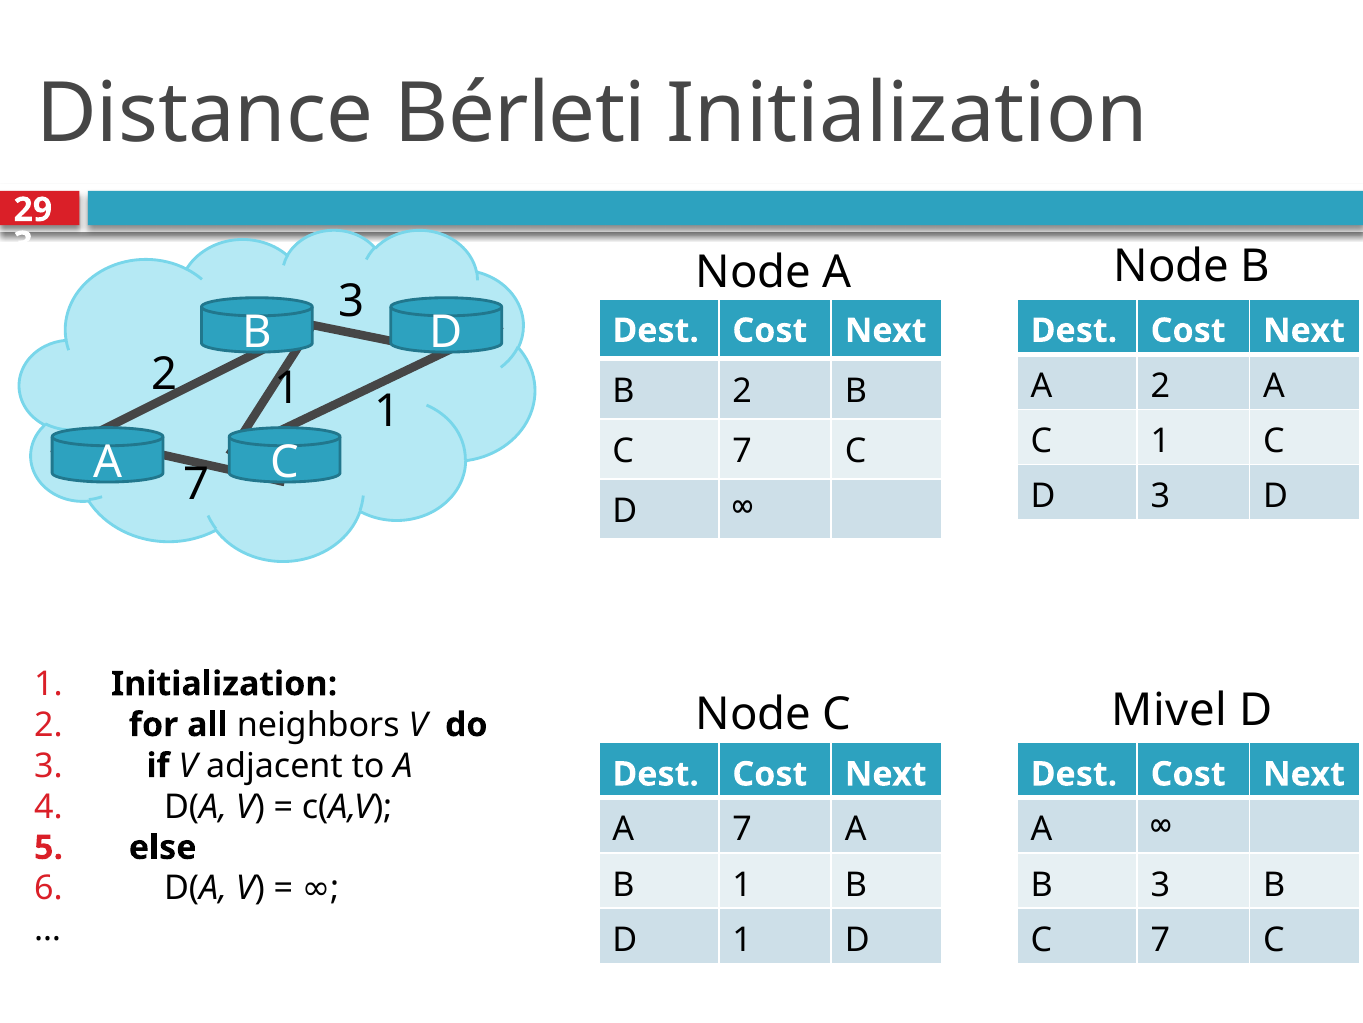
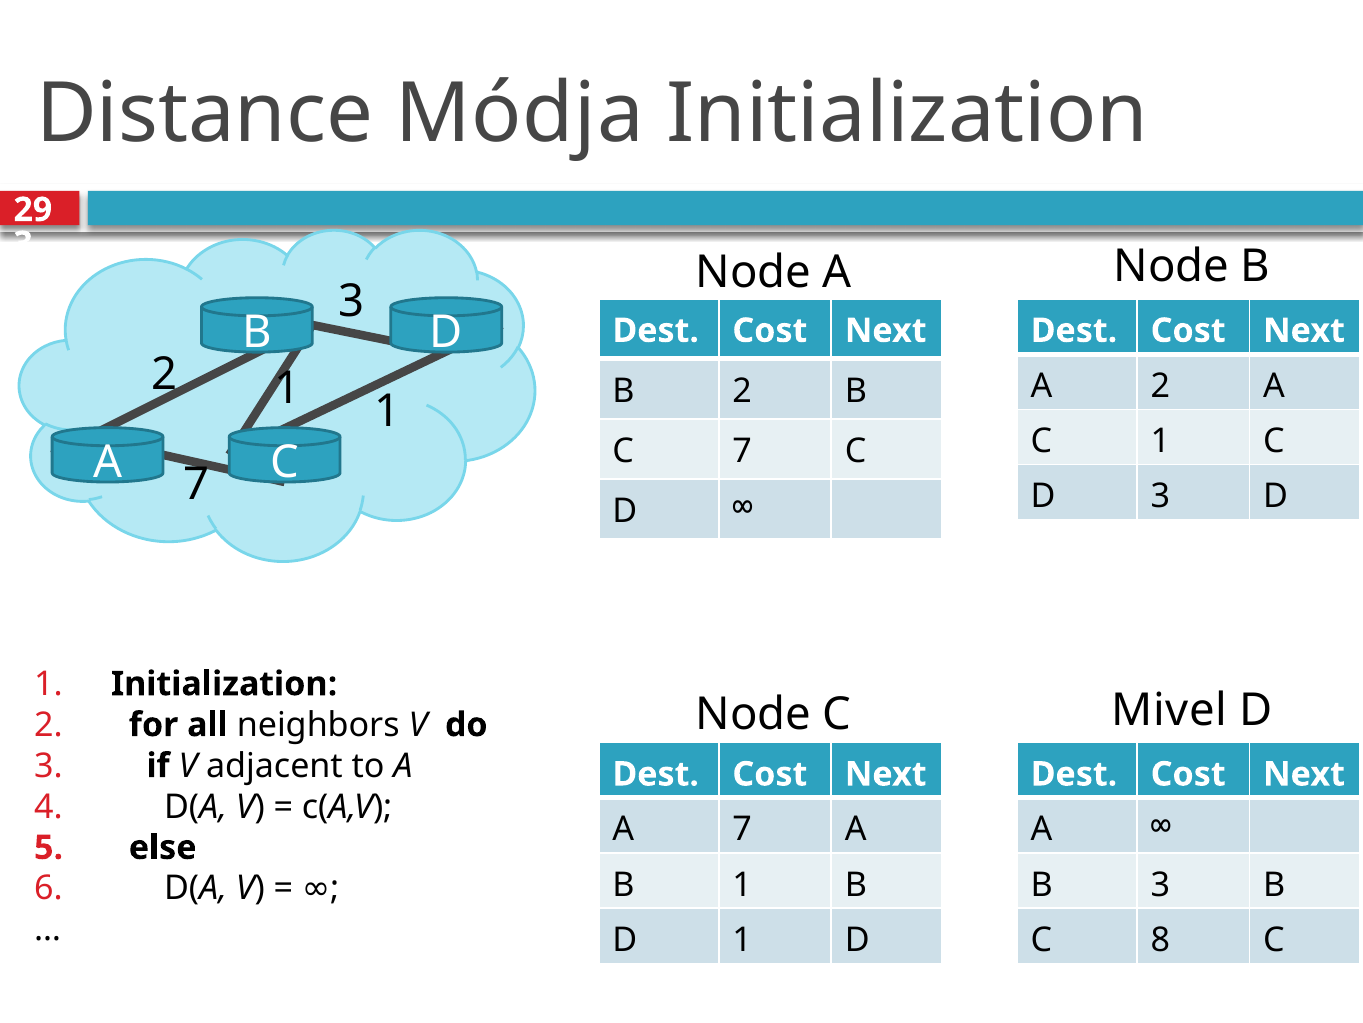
Bérleti: Bérleti -> Módja
7 at (1160, 940): 7 -> 8
